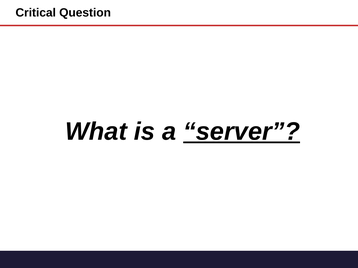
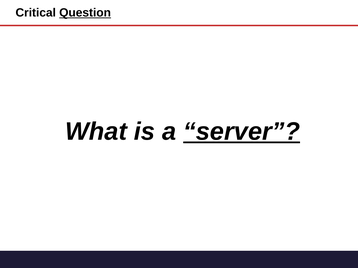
Question underline: none -> present
